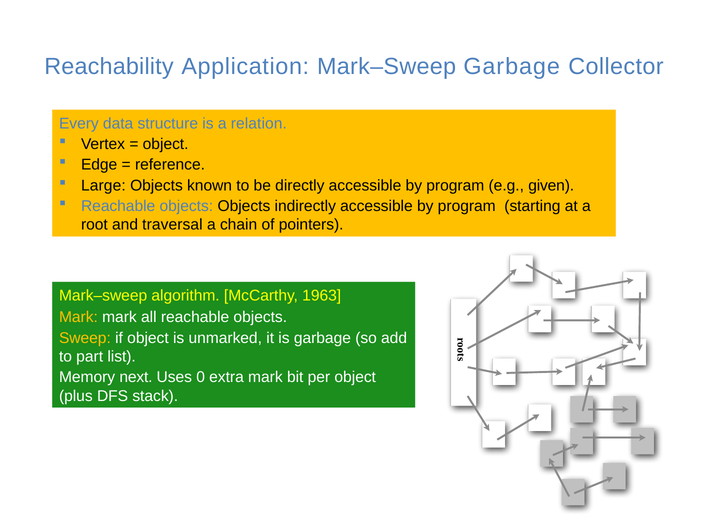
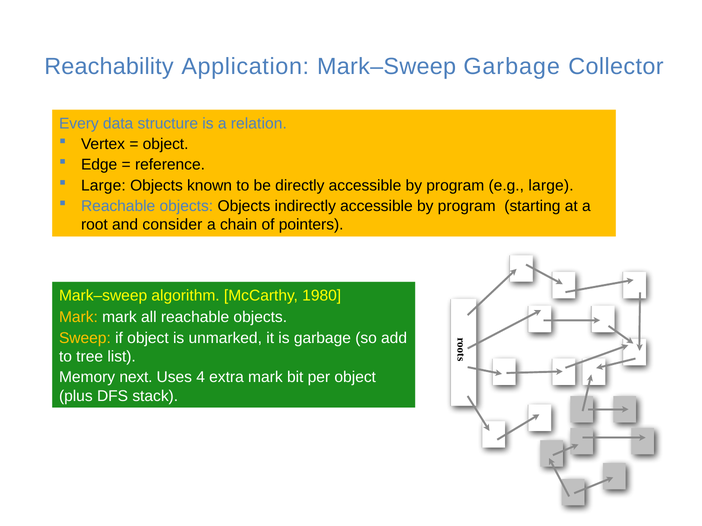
e.g given: given -> large
traversal: traversal -> consider
1963: 1963 -> 1980
part: part -> tree
0: 0 -> 4
